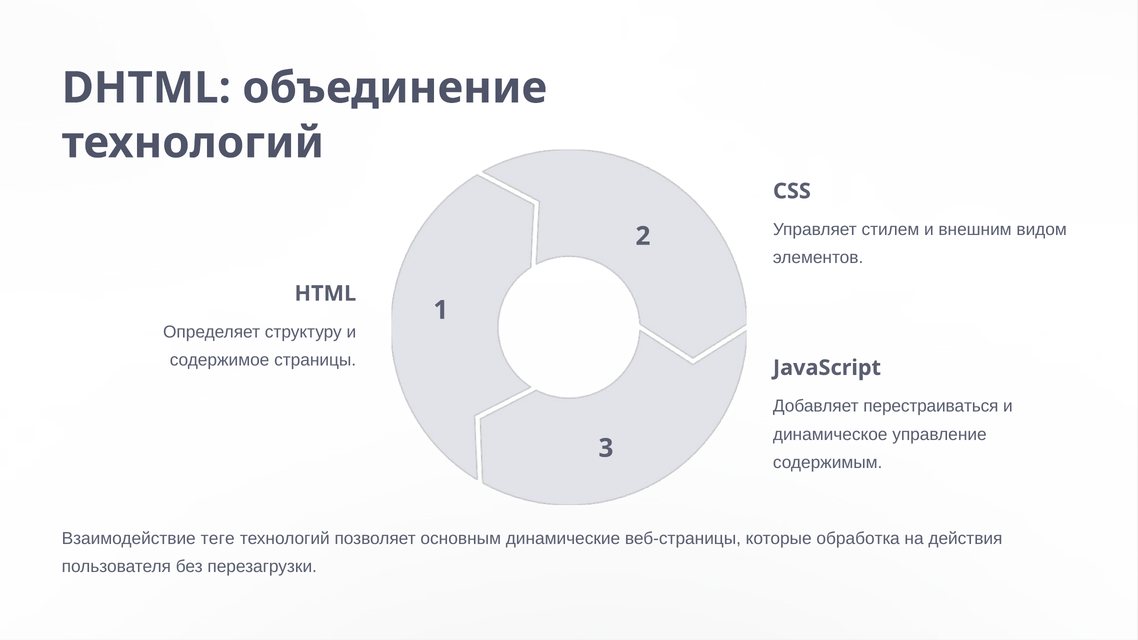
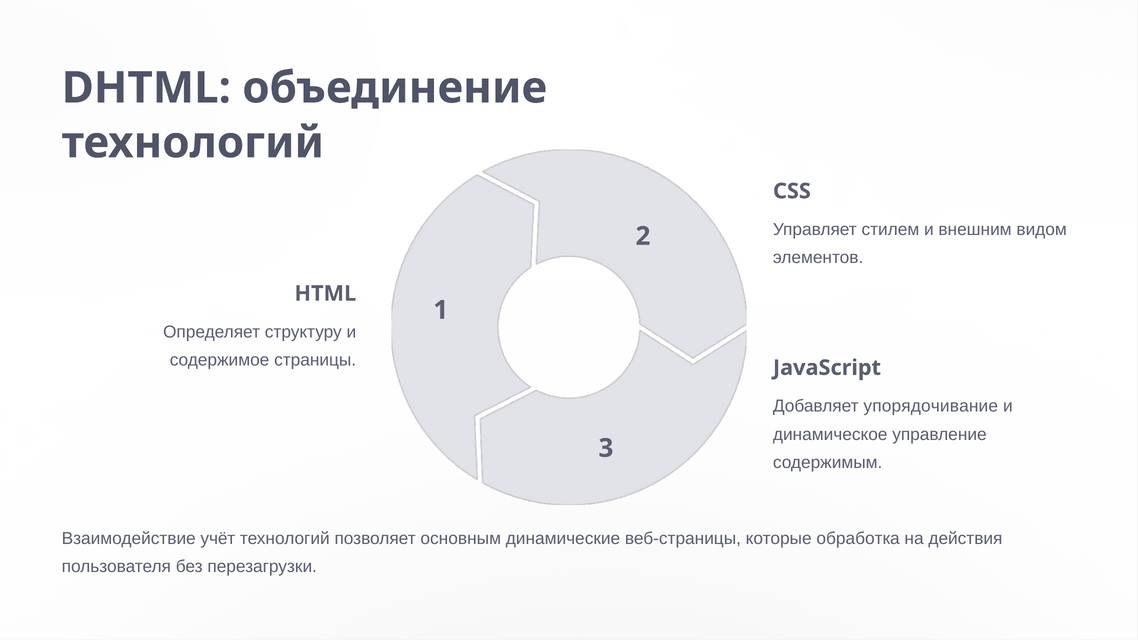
перестраиваться: перестраиваться -> упорядочивание
теге: теге -> учёт
